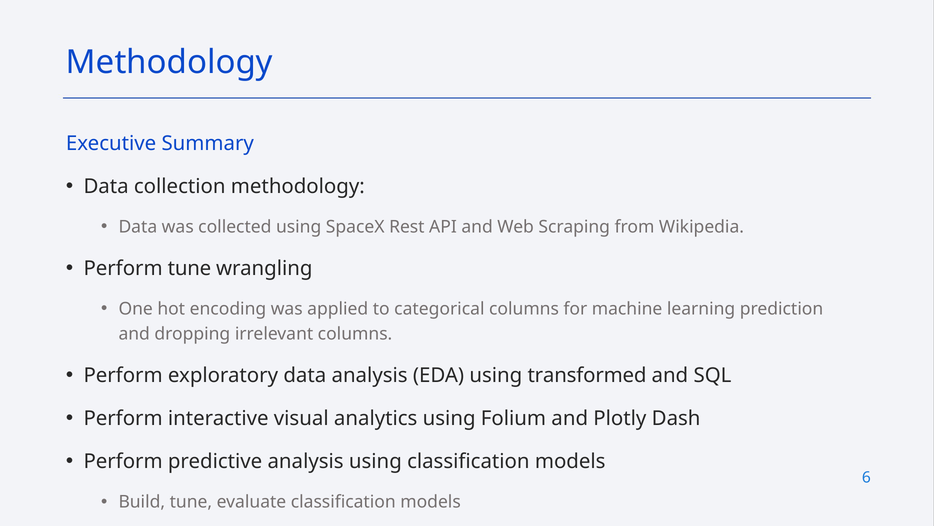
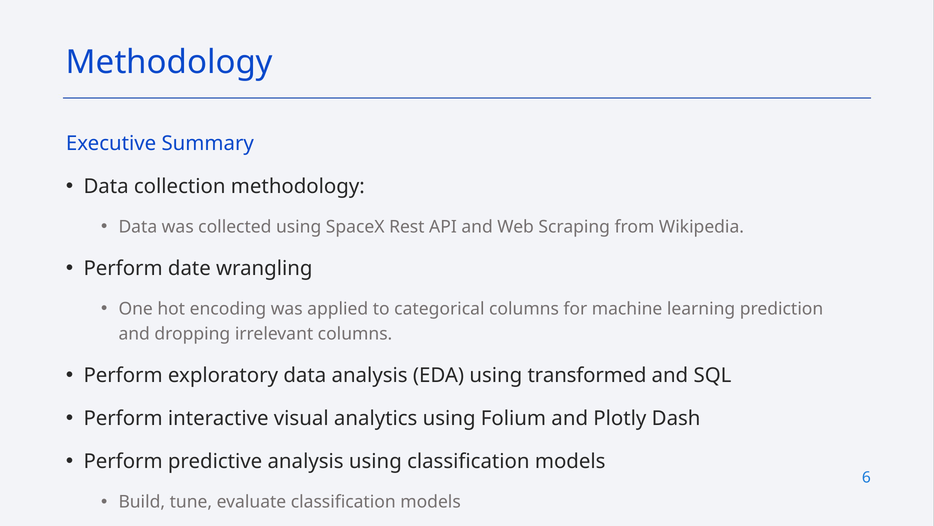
Perform tune: tune -> date
